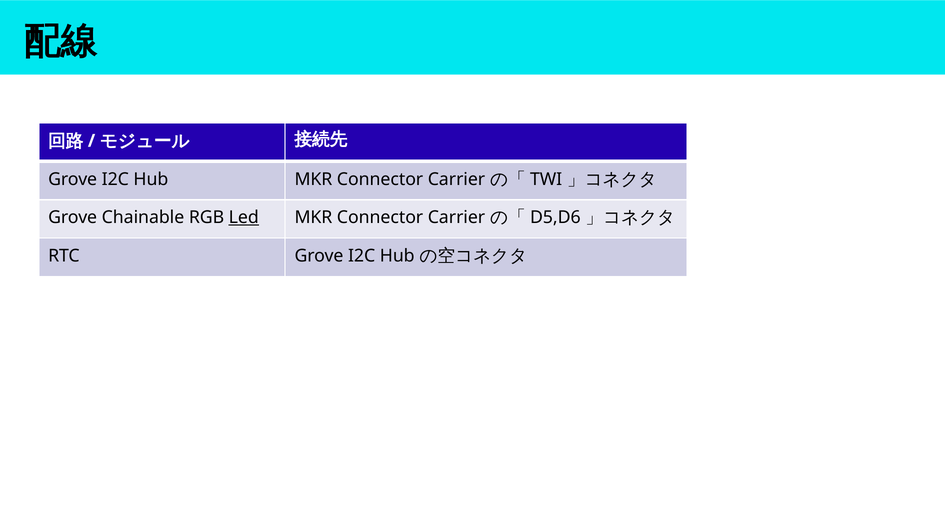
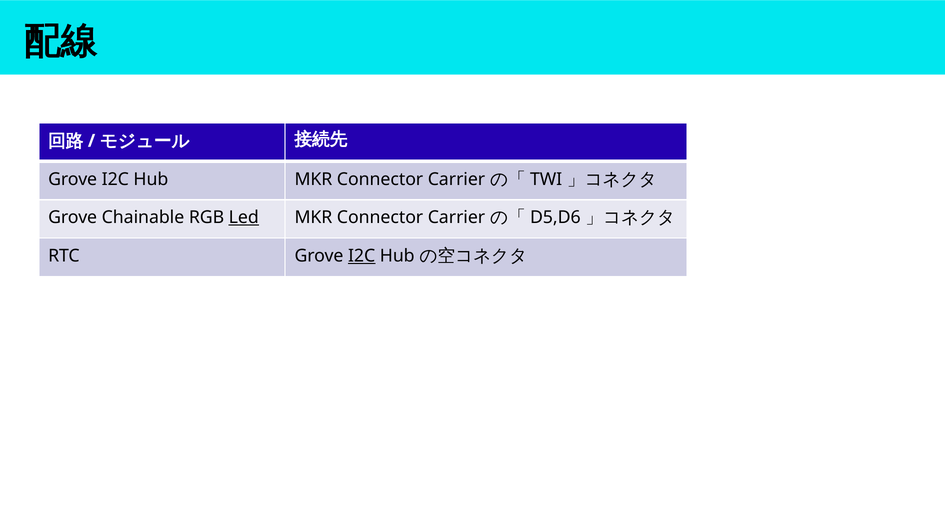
I2C at (362, 256) underline: none -> present
